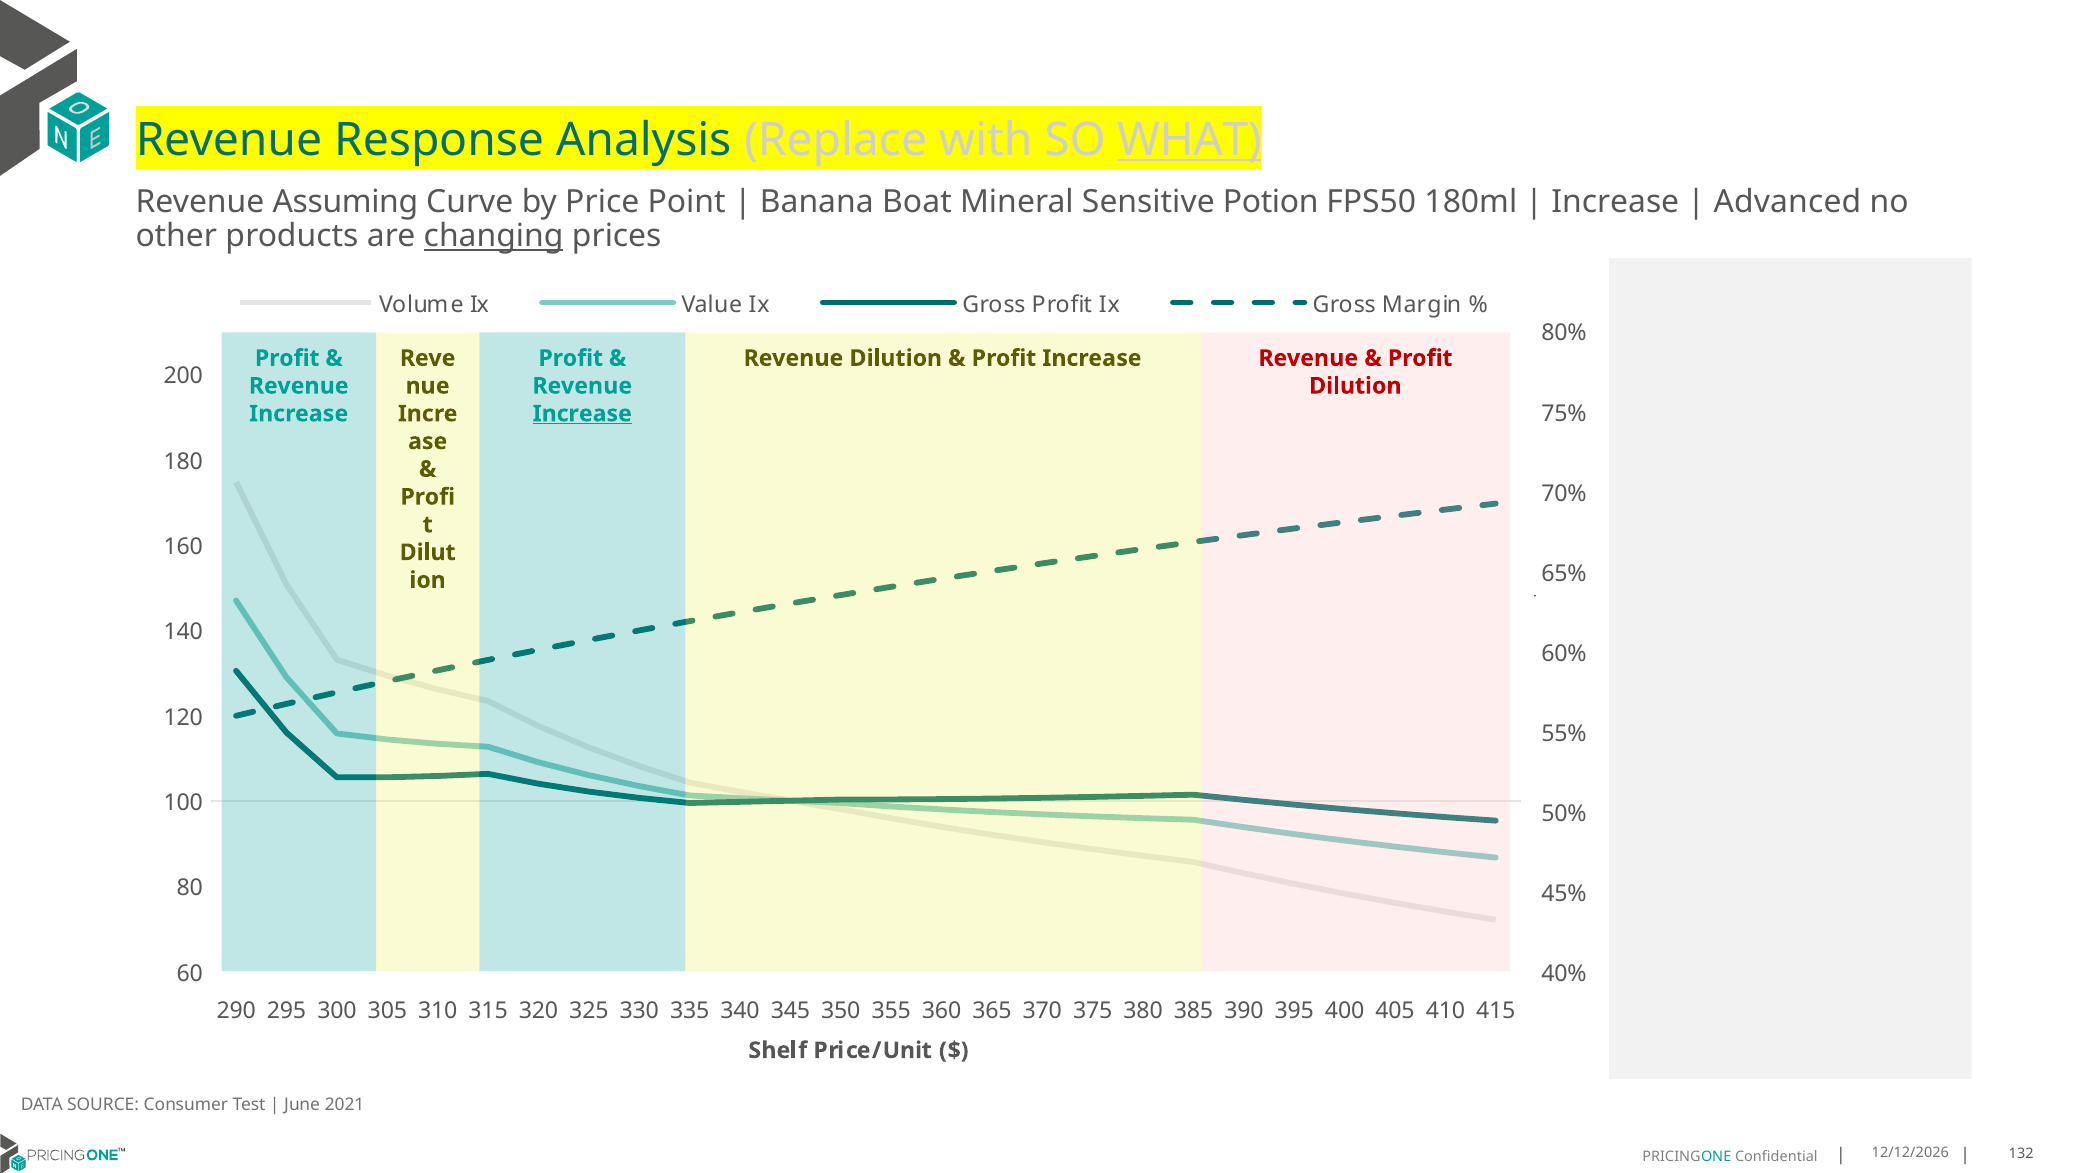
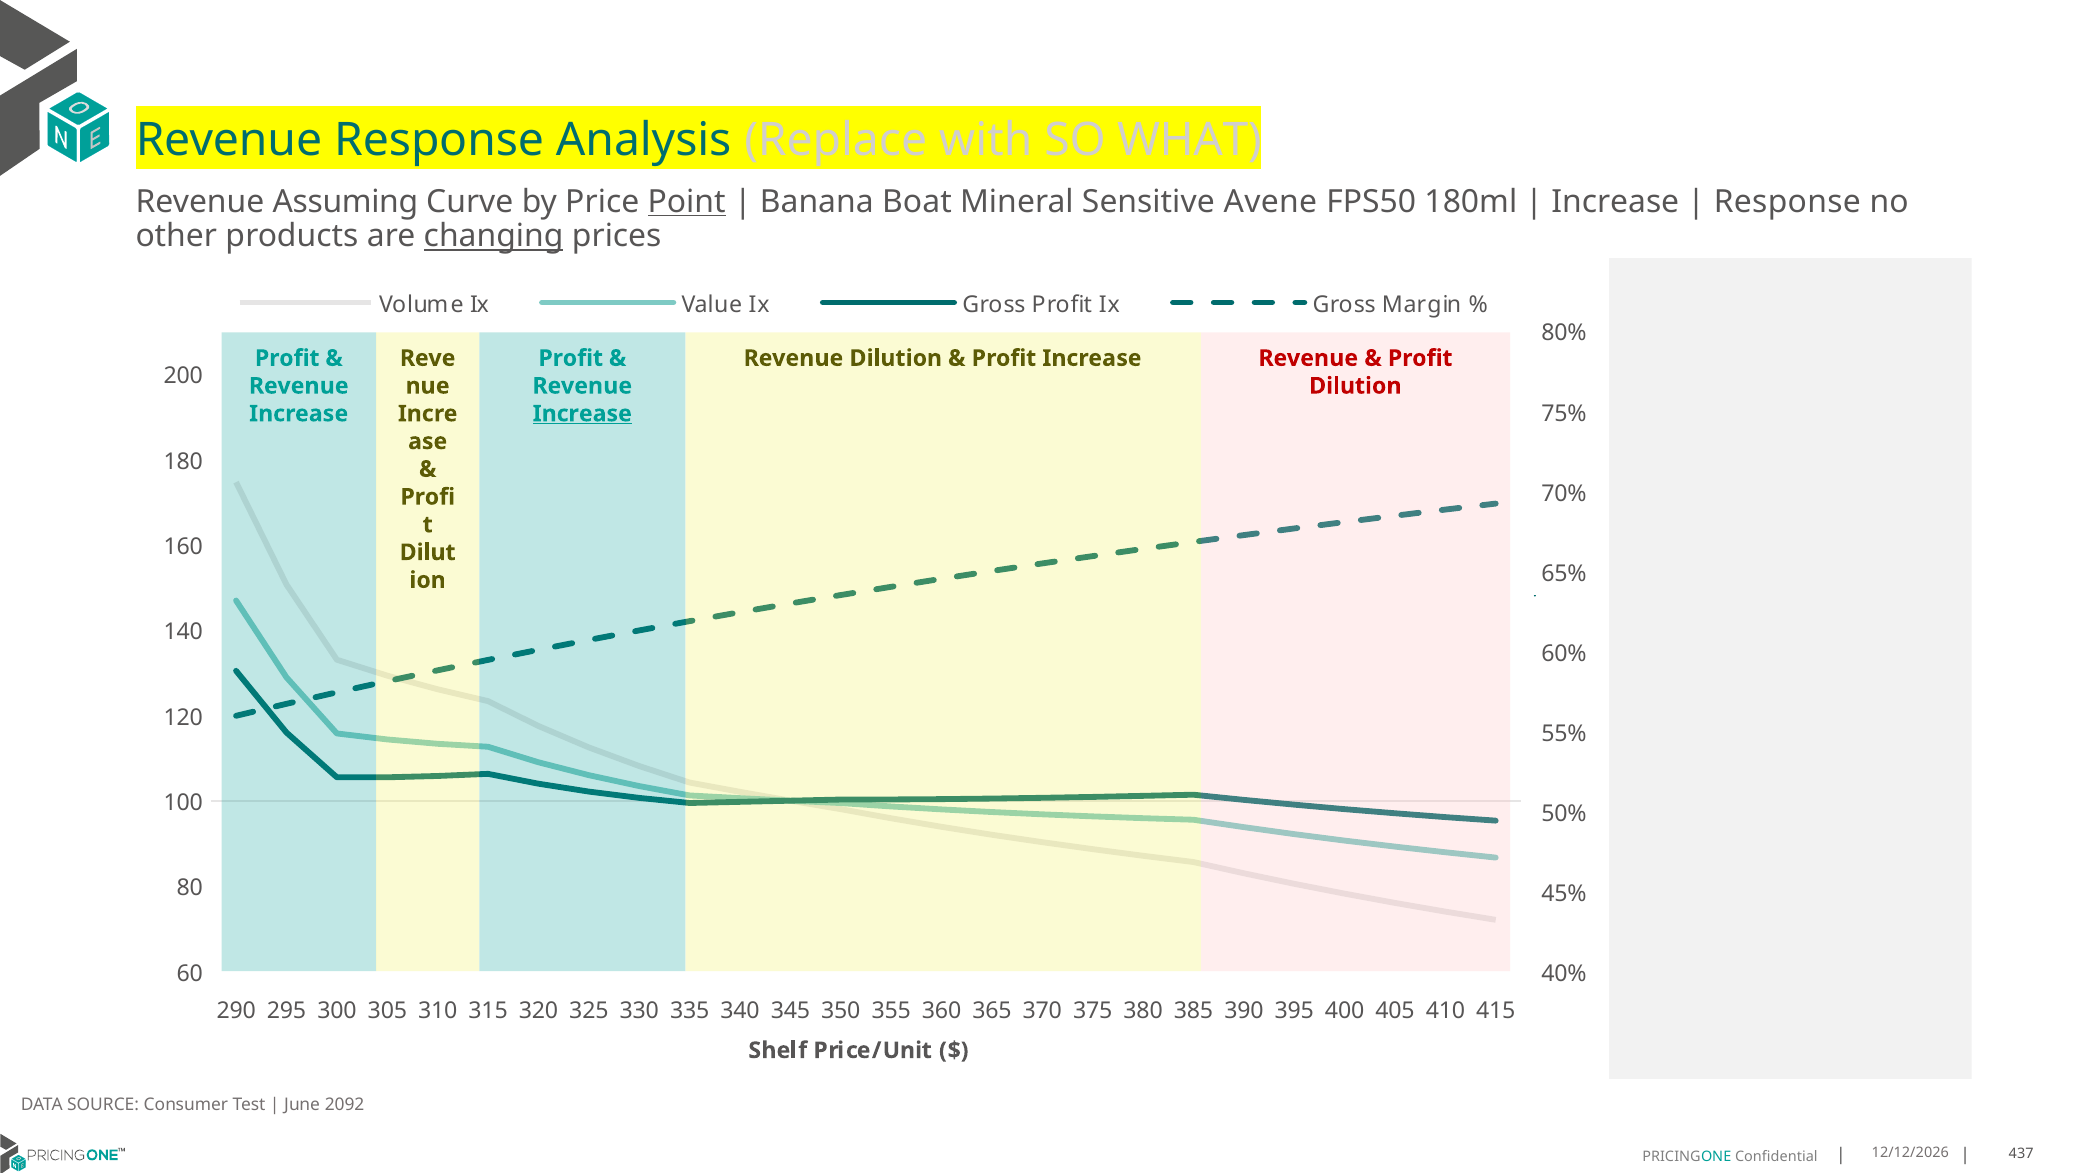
WHAT underline: present -> none
Point underline: none -> present
Potion: Potion -> Avene
Advanced at (1787, 202): Advanced -> Response
2021: 2021 -> 2092
132: 132 -> 437
